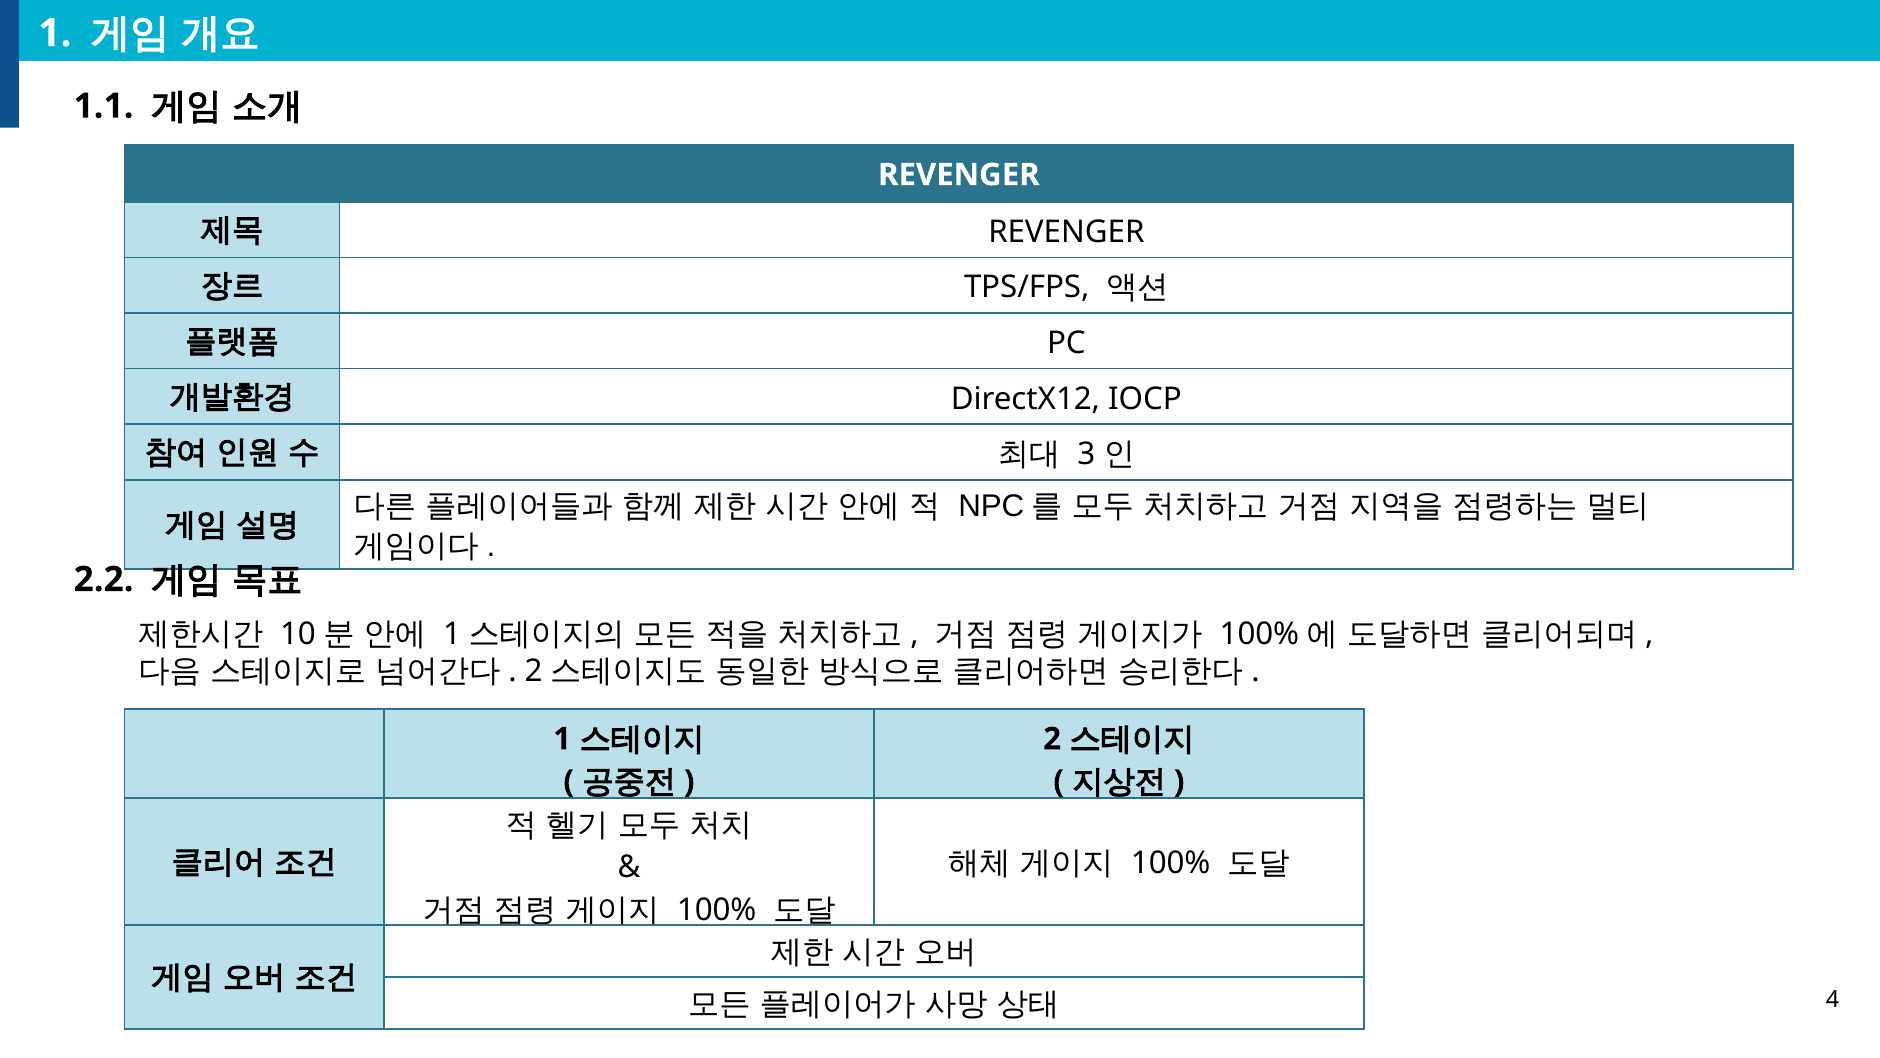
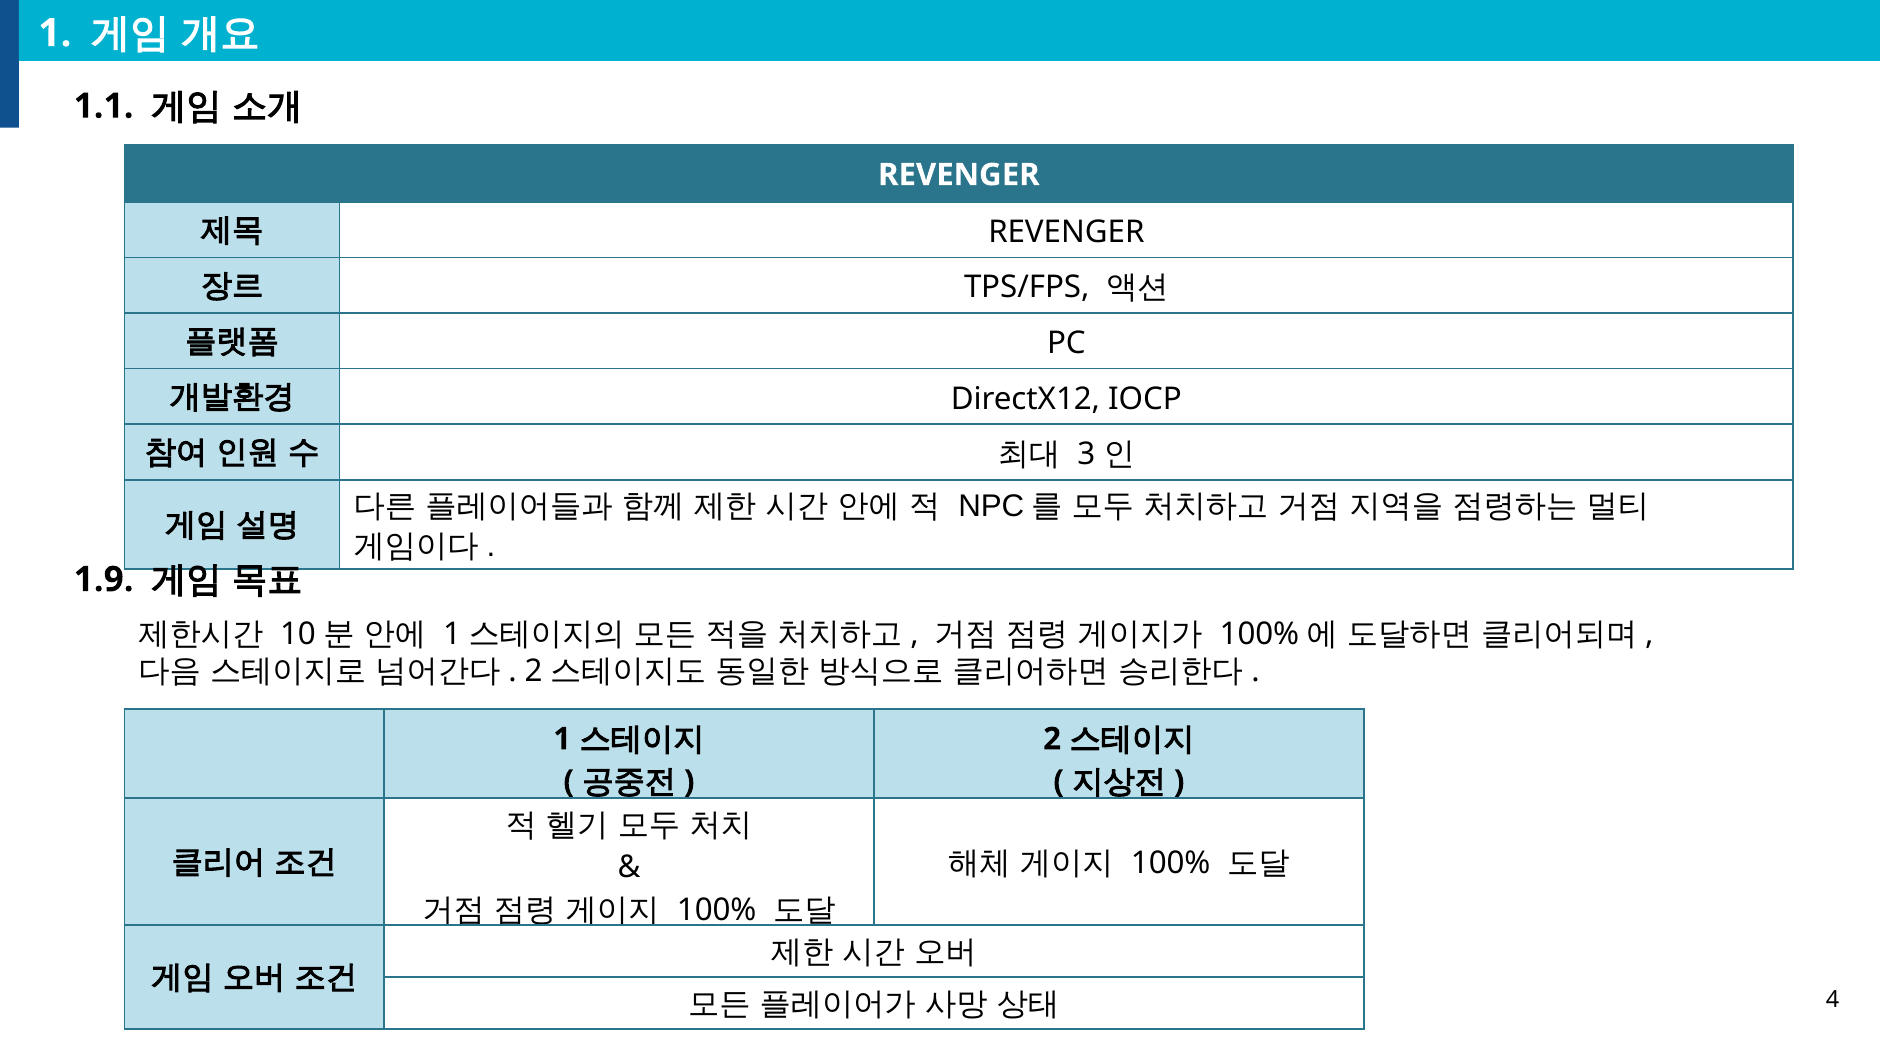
2.2: 2.2 -> 1.9
